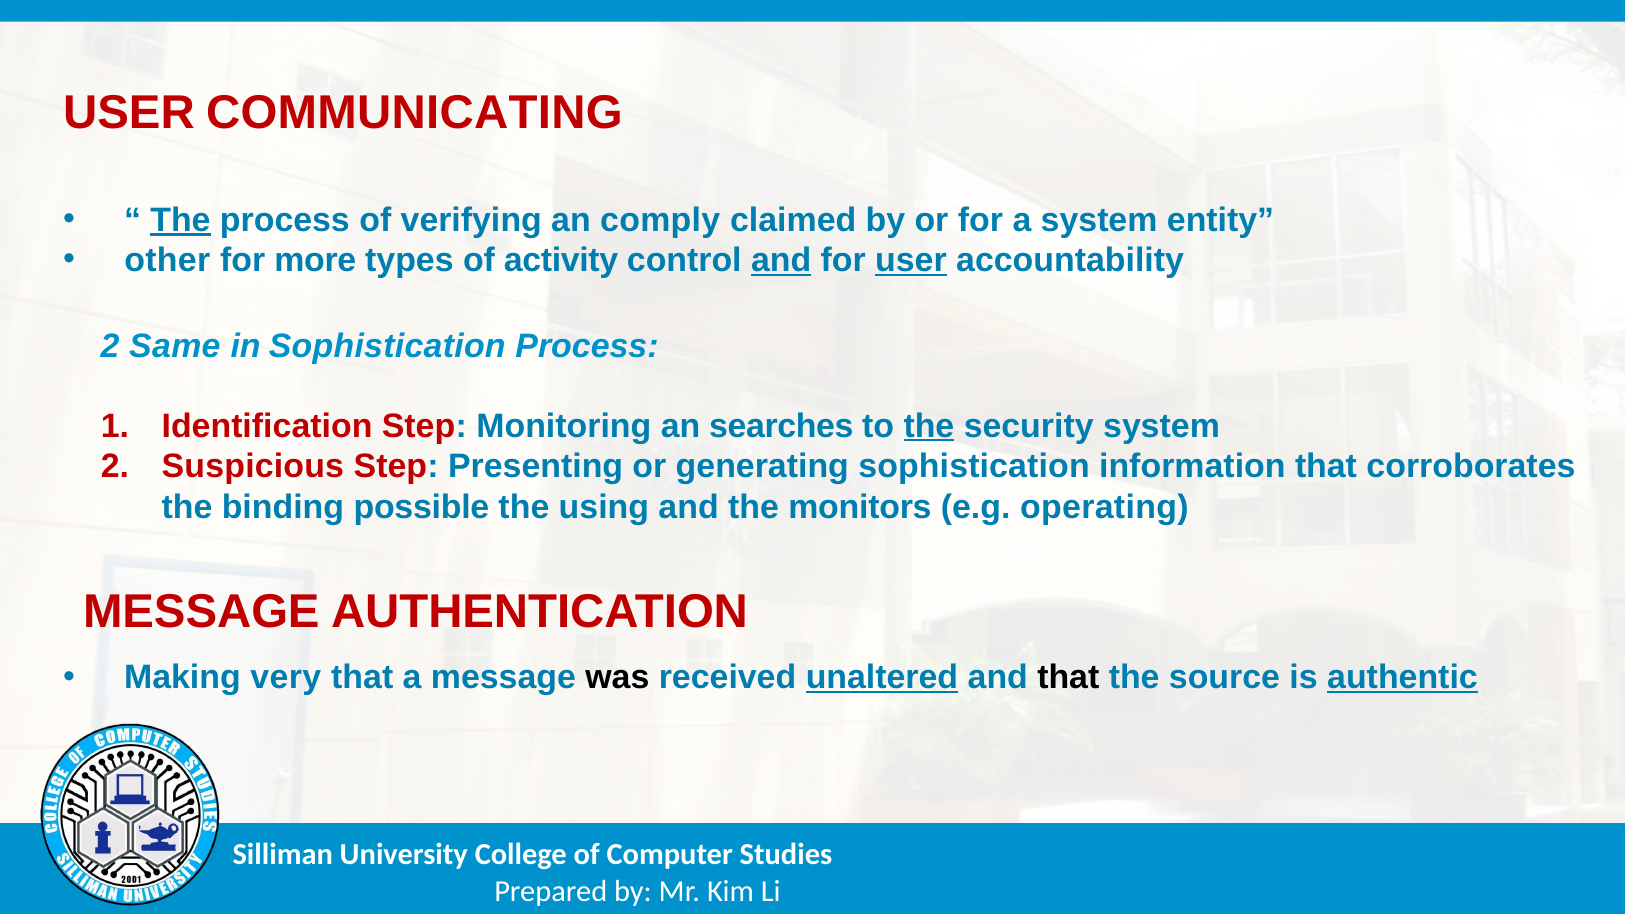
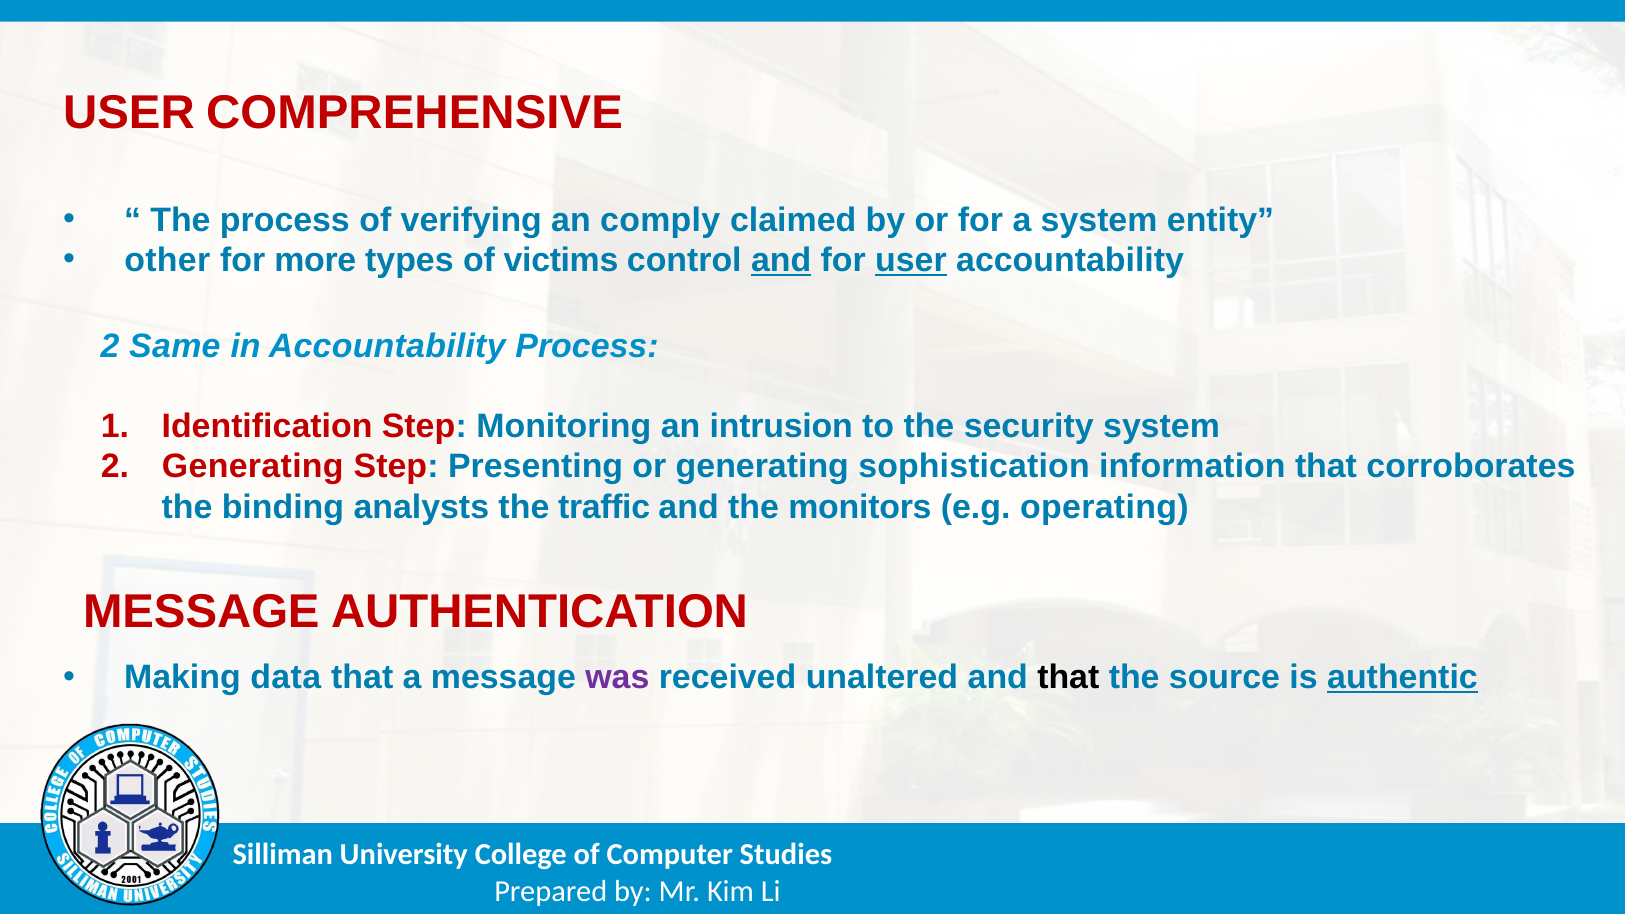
COMMUNICATING: COMMUNICATING -> COMPREHENSIVE
The at (180, 220) underline: present -> none
activity: activity -> victims
in Sophistication: Sophistication -> Accountability
searches: searches -> intrusion
the at (929, 426) underline: present -> none
2 Suspicious: Suspicious -> Generating
possible: possible -> analysts
using: using -> traffic
very: very -> data
was colour: black -> purple
unaltered underline: present -> none
